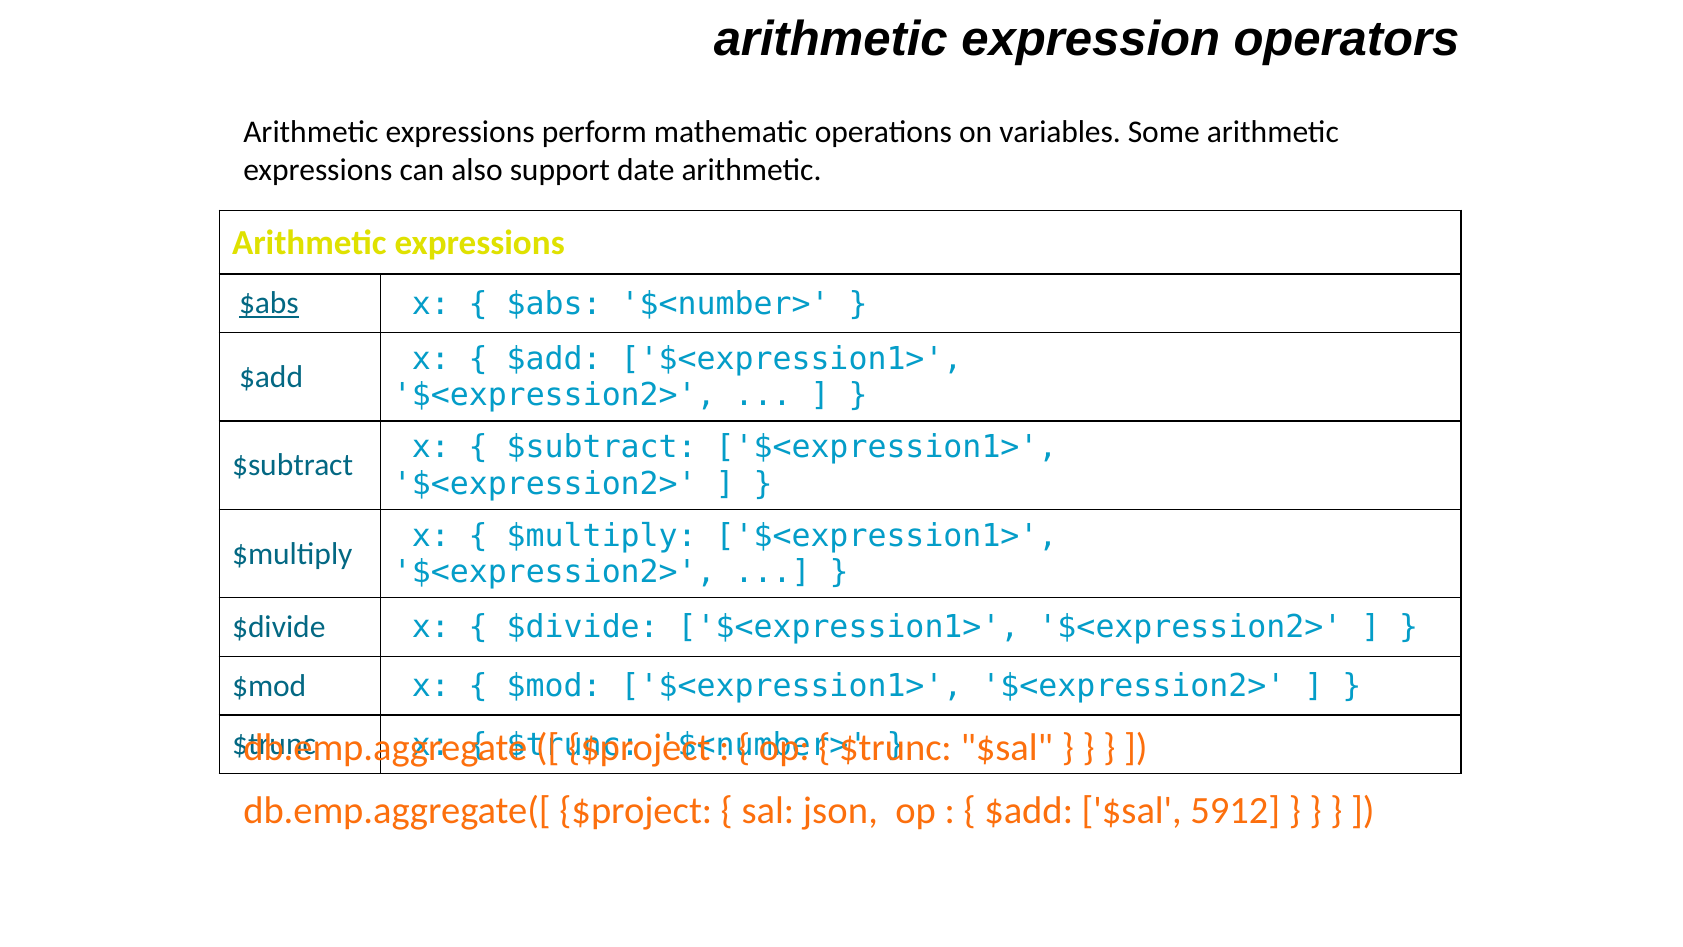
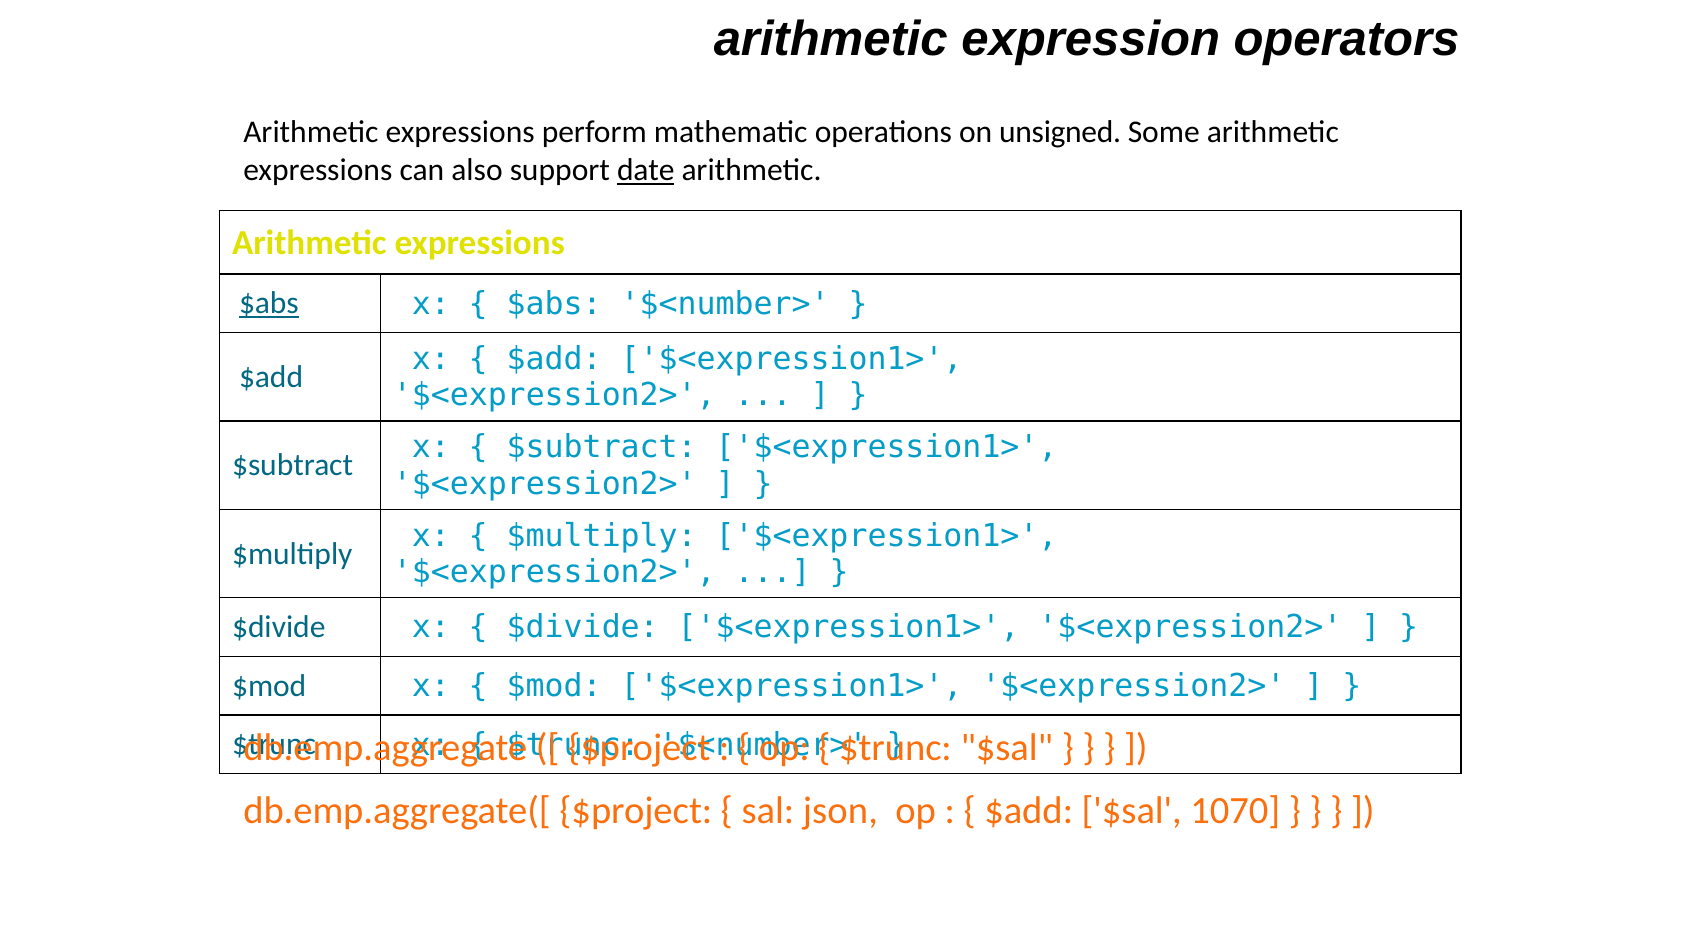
variables: variables -> unsigned
date underline: none -> present
5912: 5912 -> 1070
